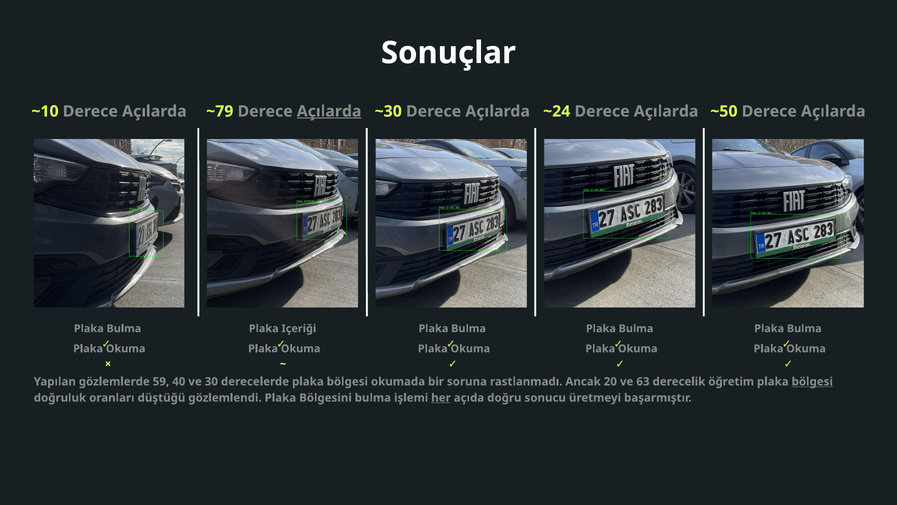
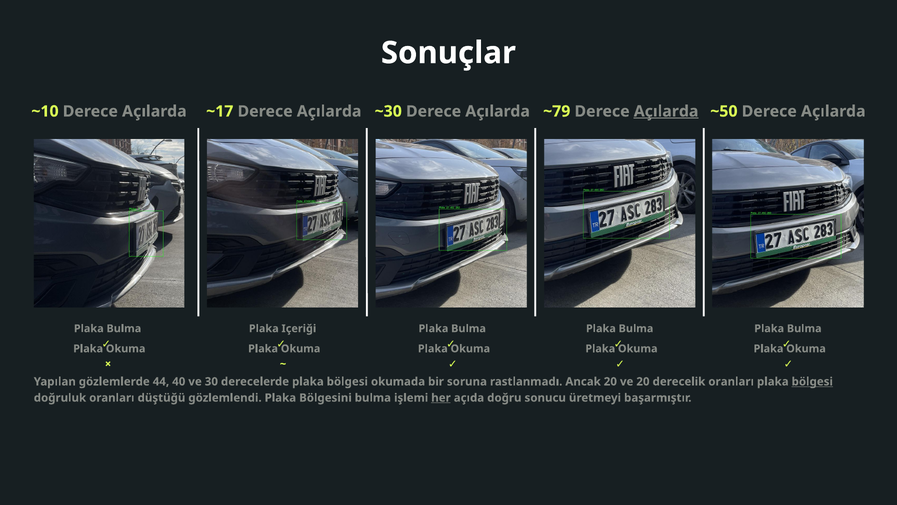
~79: ~79 -> ~17
Açılarda at (329, 111) underline: present -> none
~24: ~24 -> ~79
Açılarda at (666, 111) underline: none -> present
59: 59 -> 44
ve 63: 63 -> 20
derecelik öğretim: öğretim -> oranları
